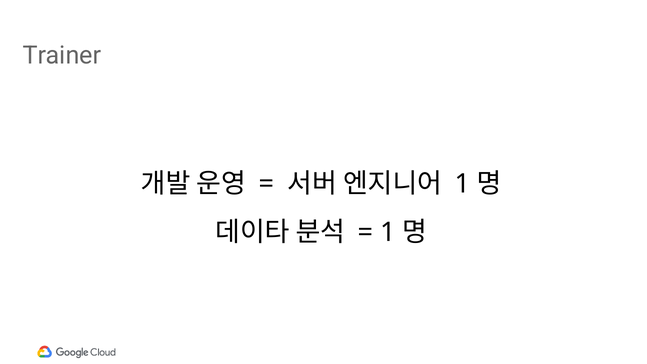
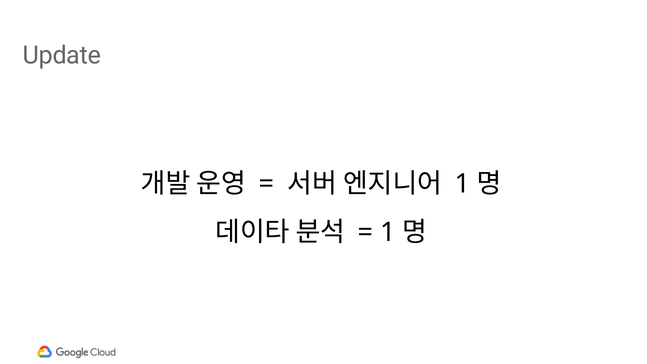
Trainer: Trainer -> Update
